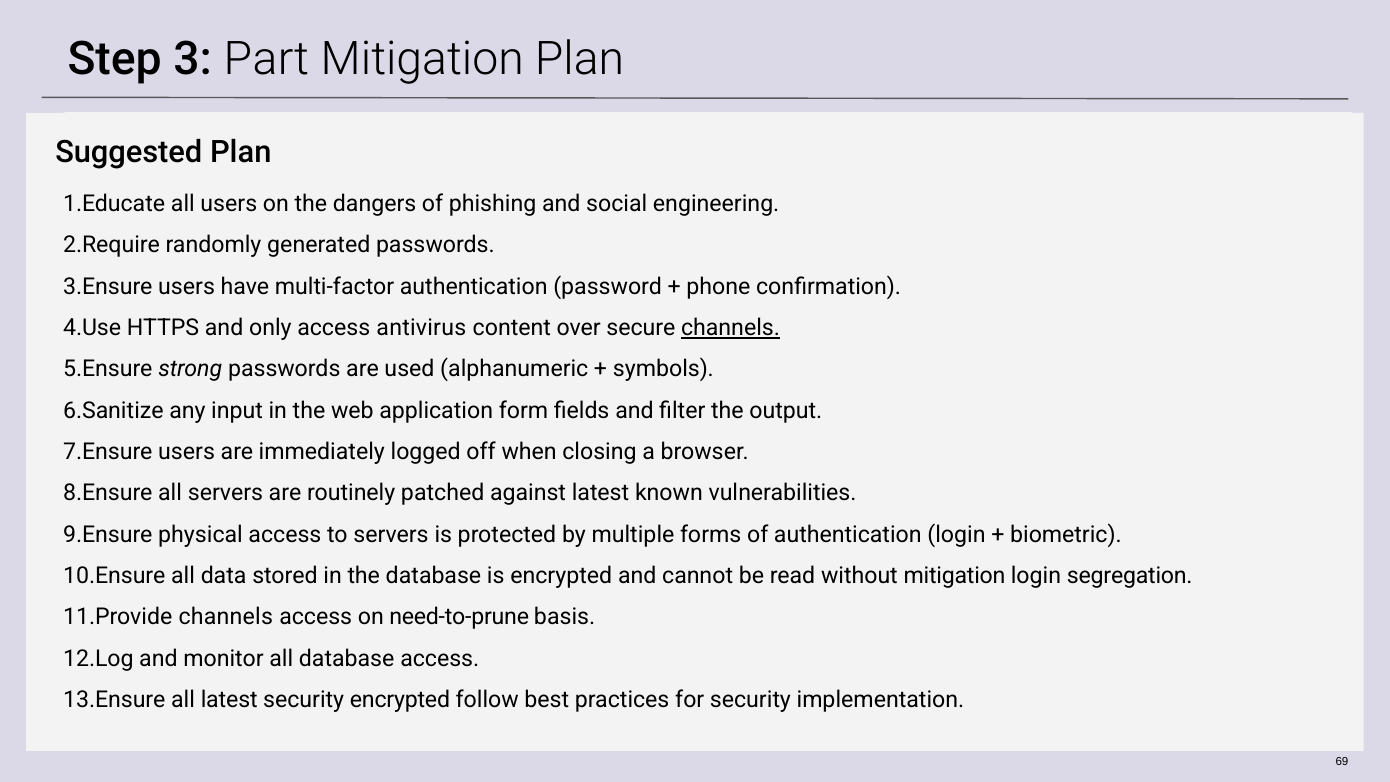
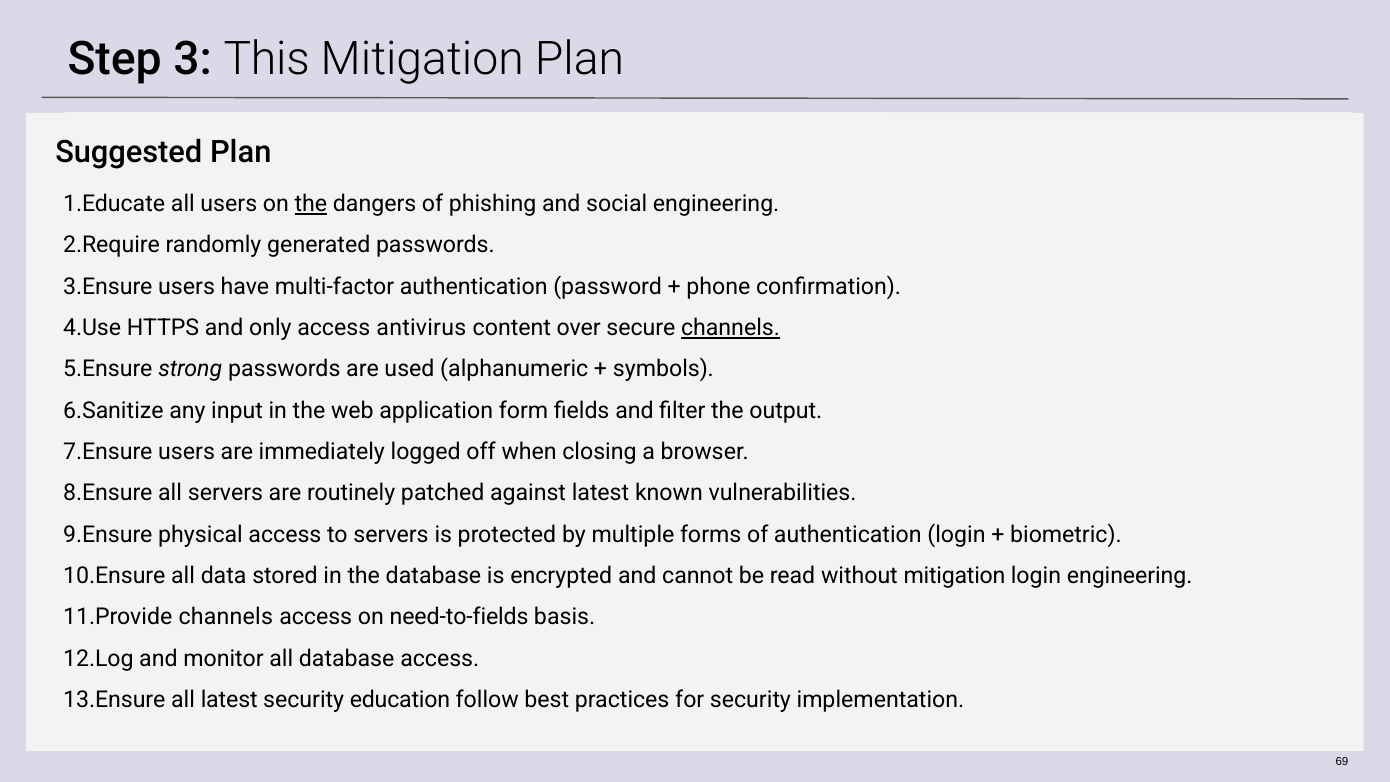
Part: Part -> This
the at (311, 204) underline: none -> present
login segregation: segregation -> engineering
need-to-prune: need-to-prune -> need-to-fields
security encrypted: encrypted -> education
